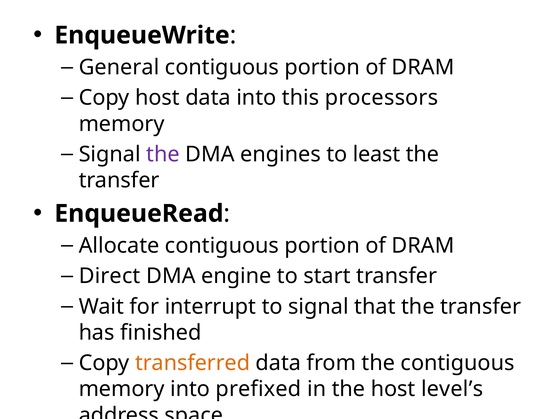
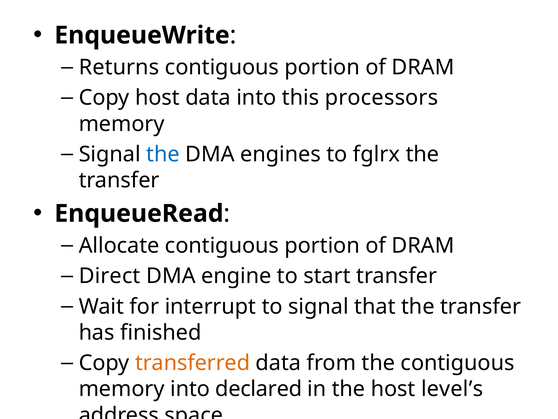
General: General -> Returns
the at (163, 154) colour: purple -> blue
least: least -> fglrx
prefixed: prefixed -> declared
